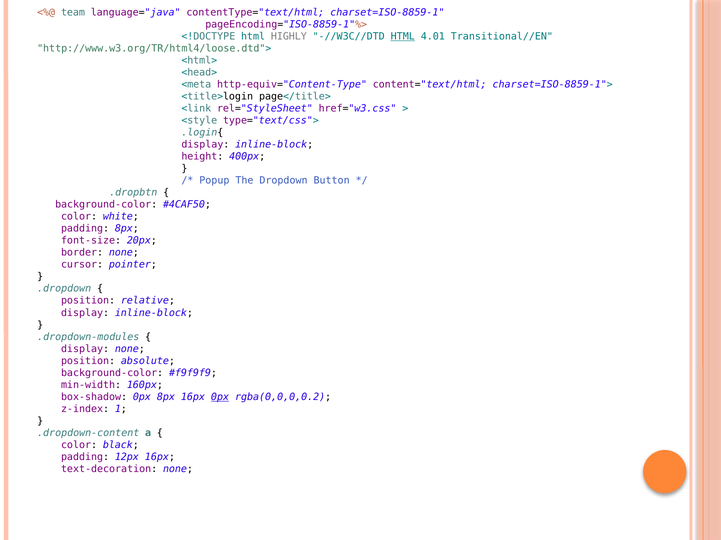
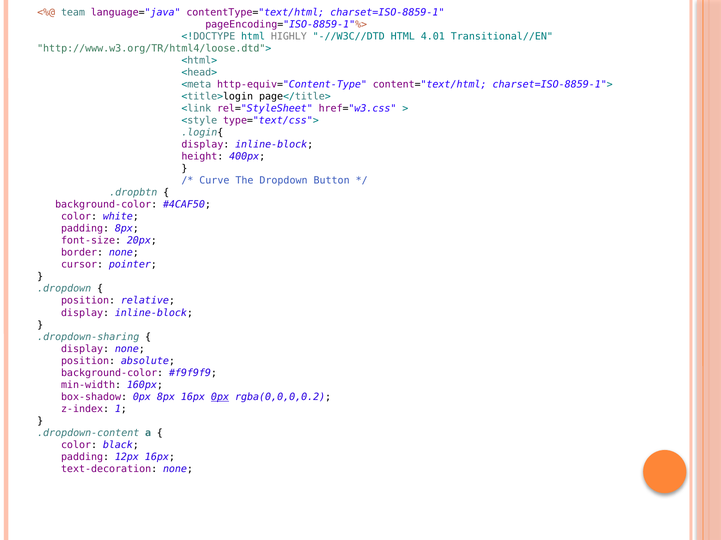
HTML at (403, 36) underline: present -> none
Popup: Popup -> Curve
.dropdown-modules: .dropdown-modules -> .dropdown-sharing
